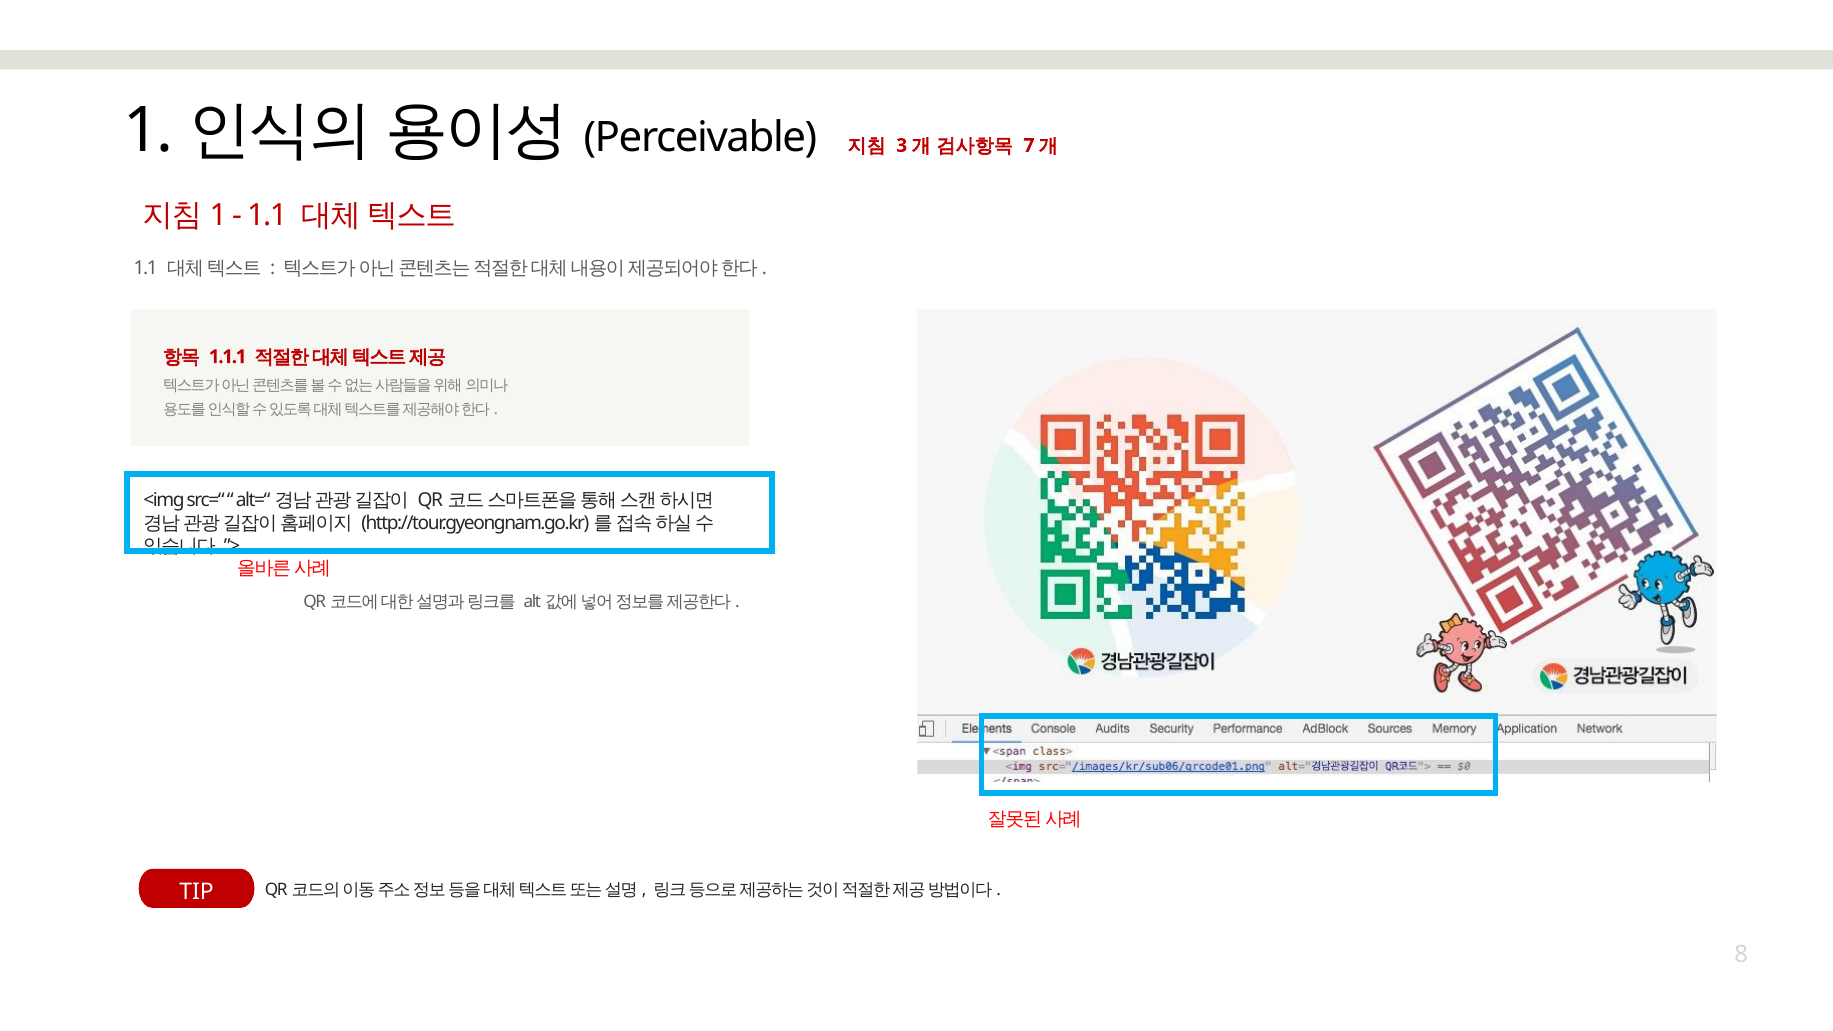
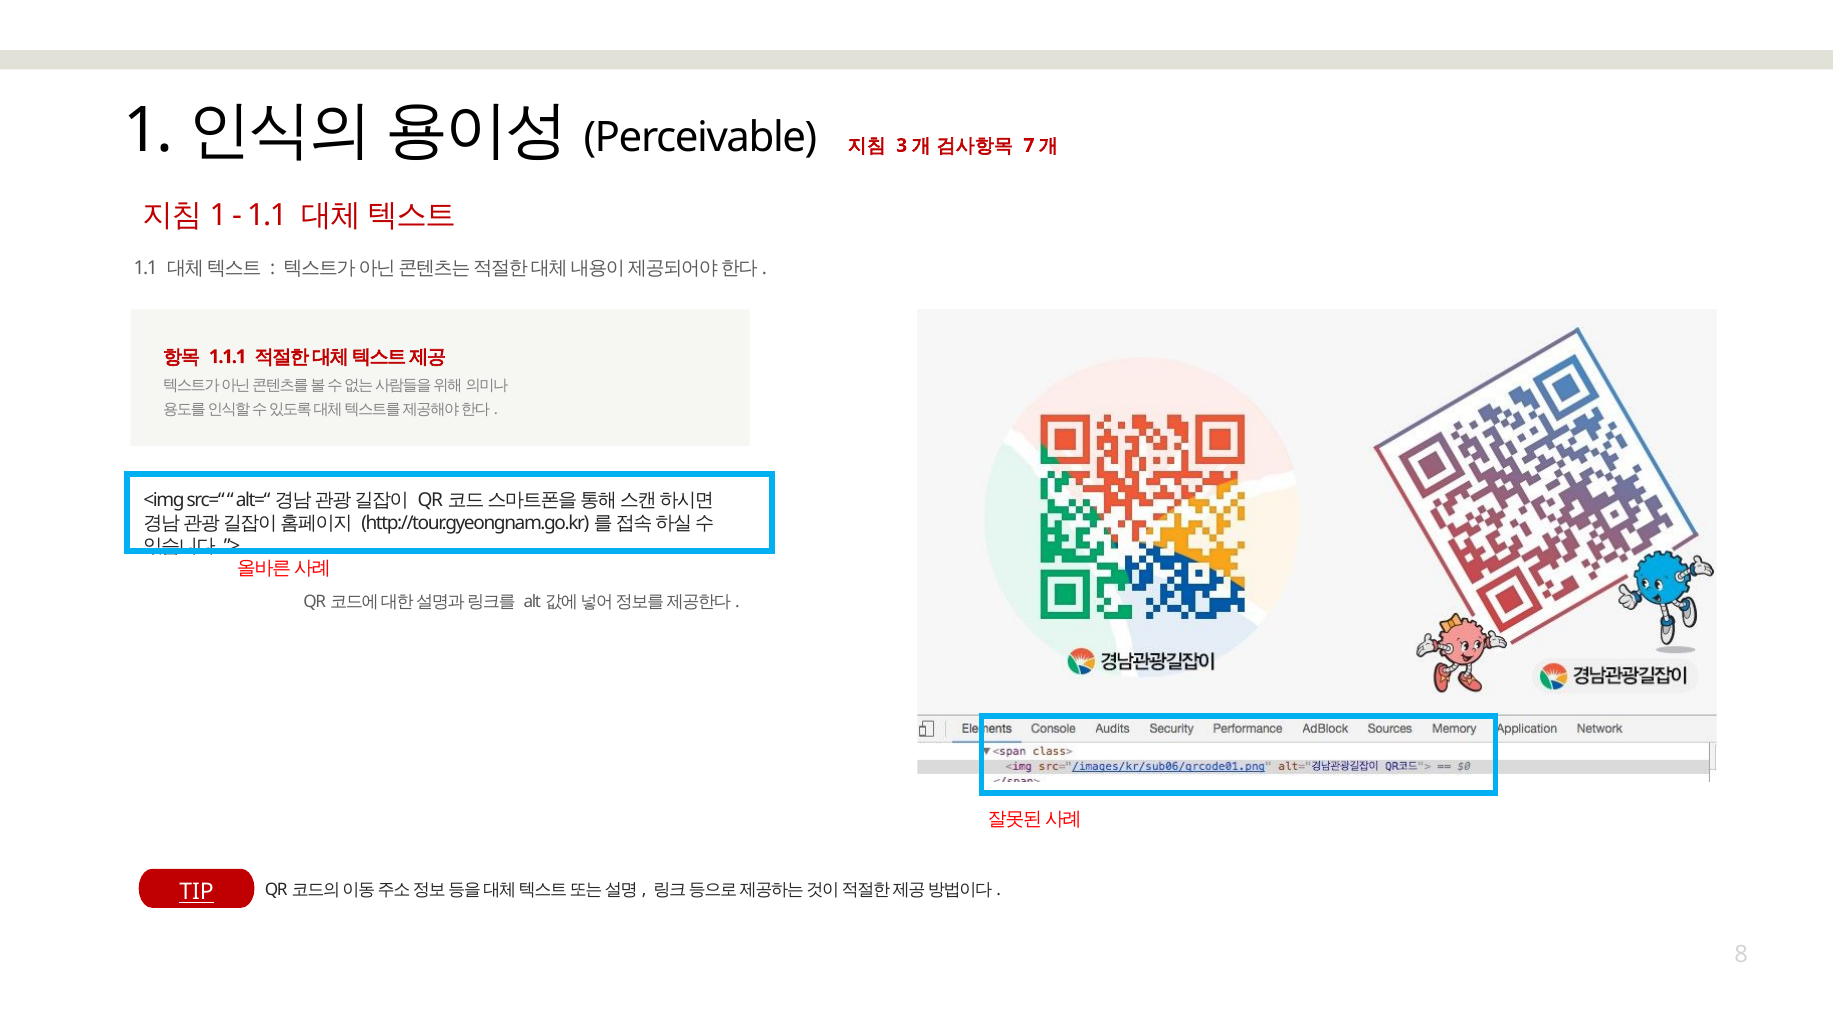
TIP underline: none -> present
